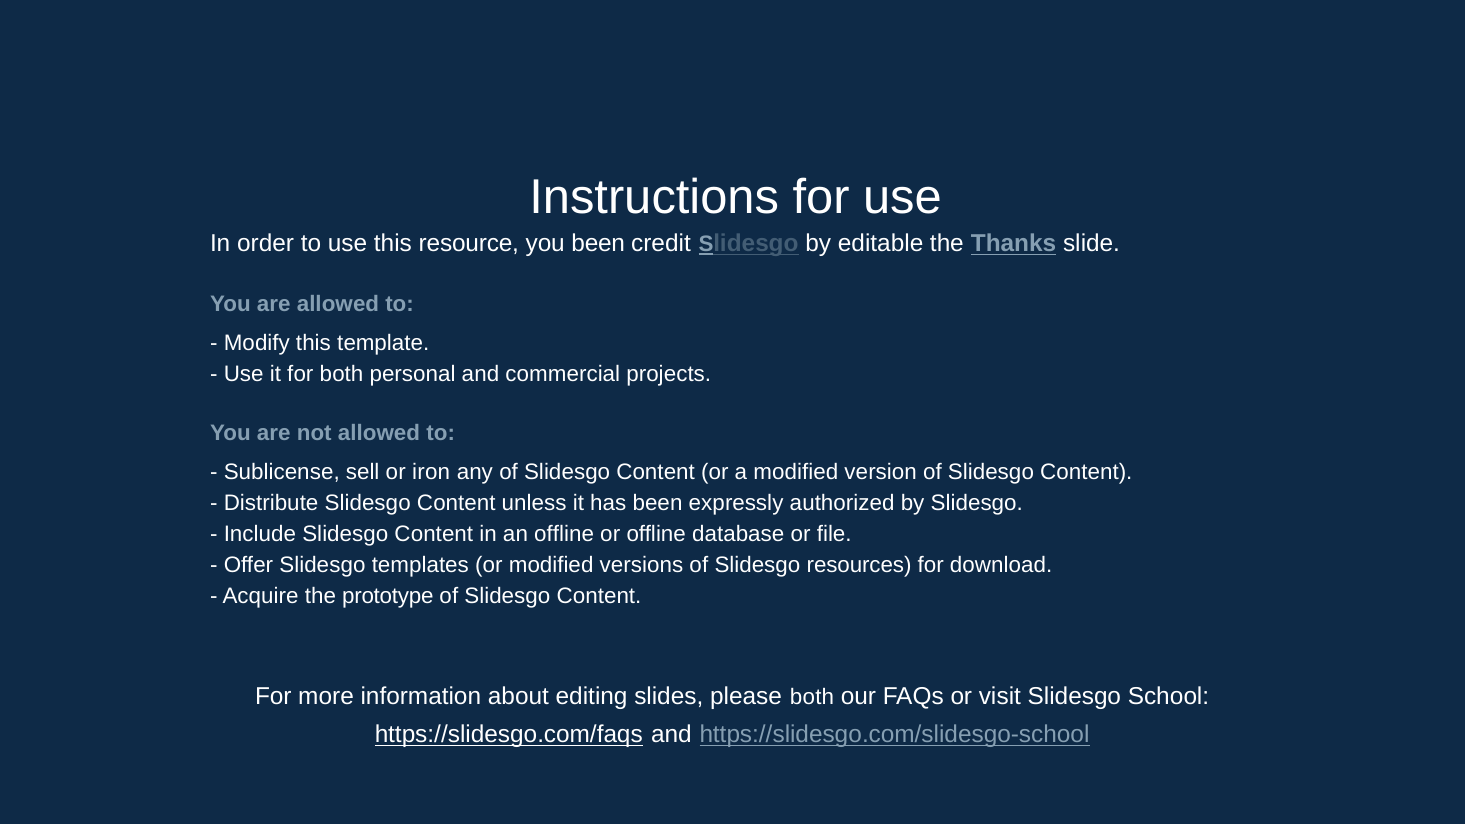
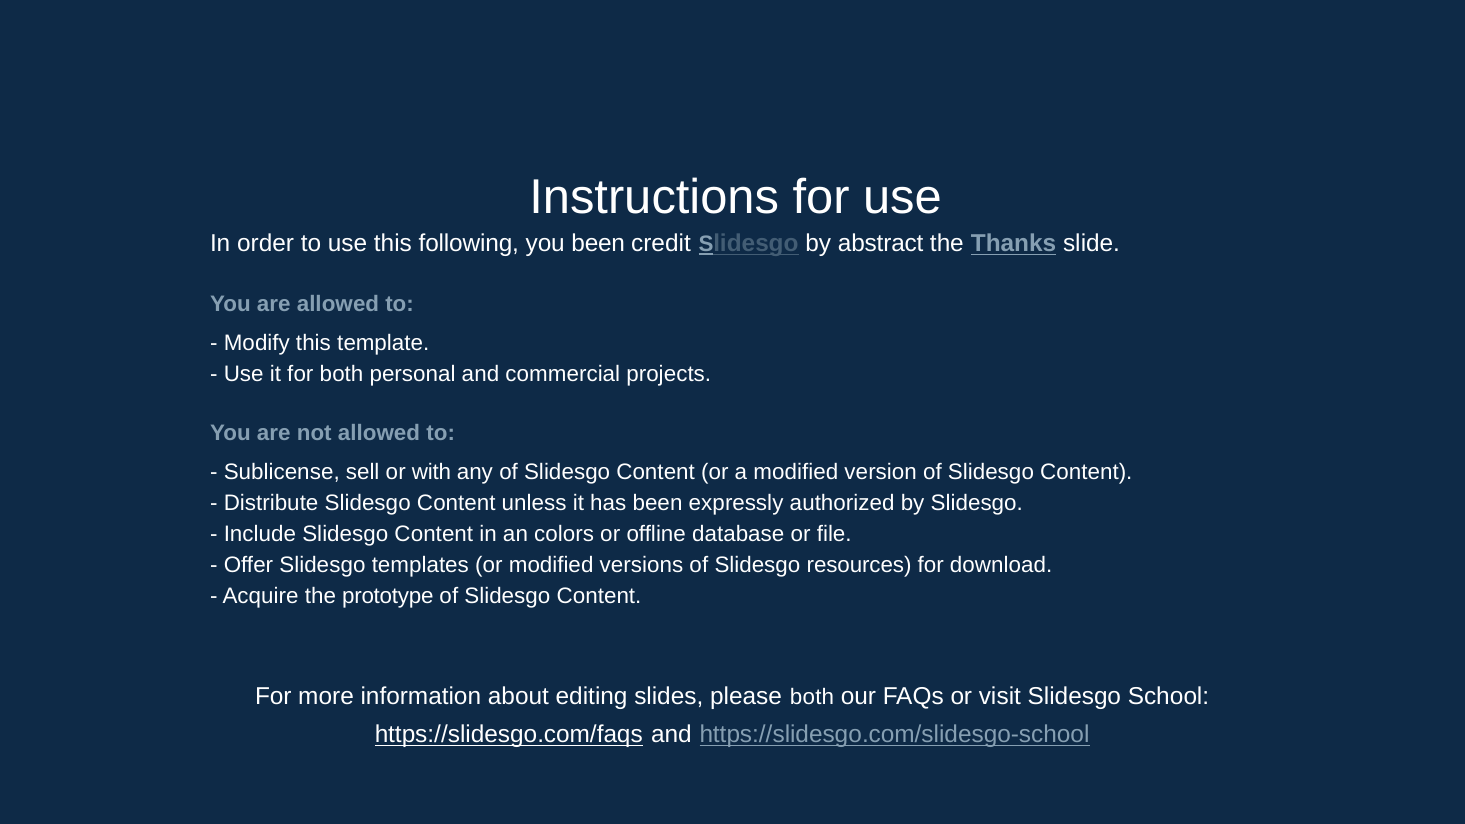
resource: resource -> following
editable: editable -> abstract
iron: iron -> with
an offline: offline -> colors
